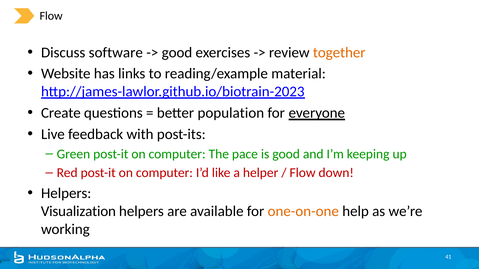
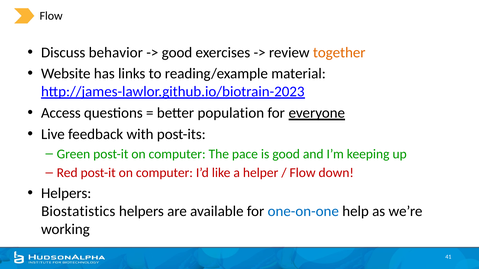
software: software -> behavior
Create: Create -> Access
Visualization: Visualization -> Biostatistics
one-on-one colour: orange -> blue
